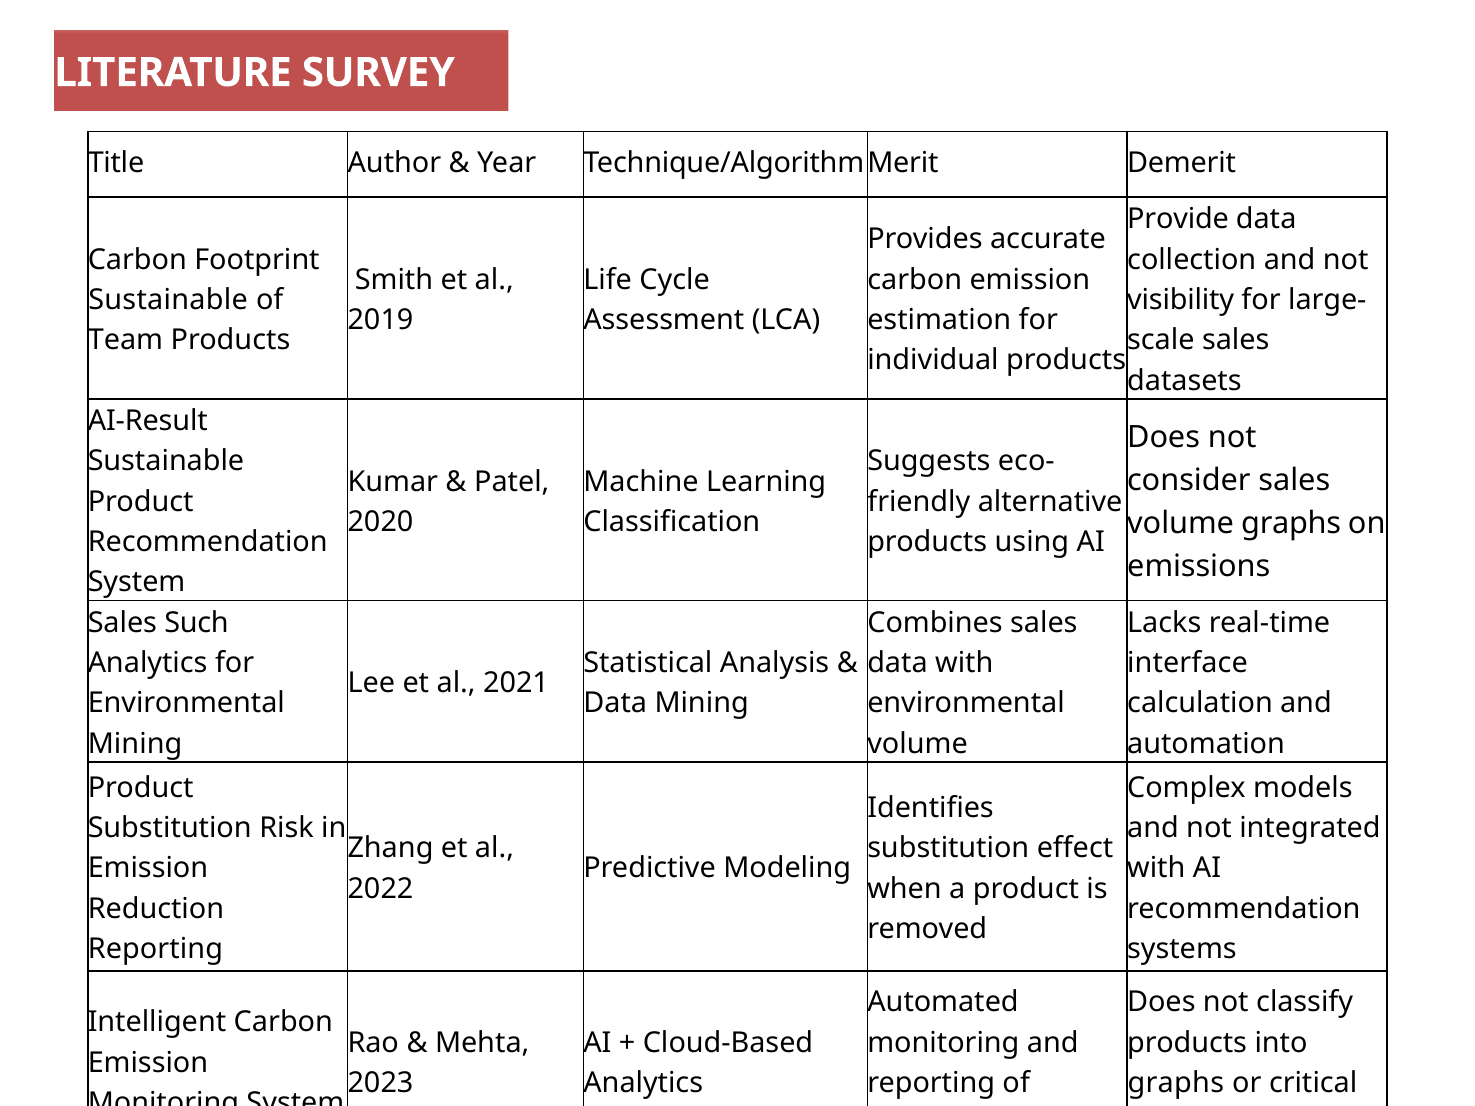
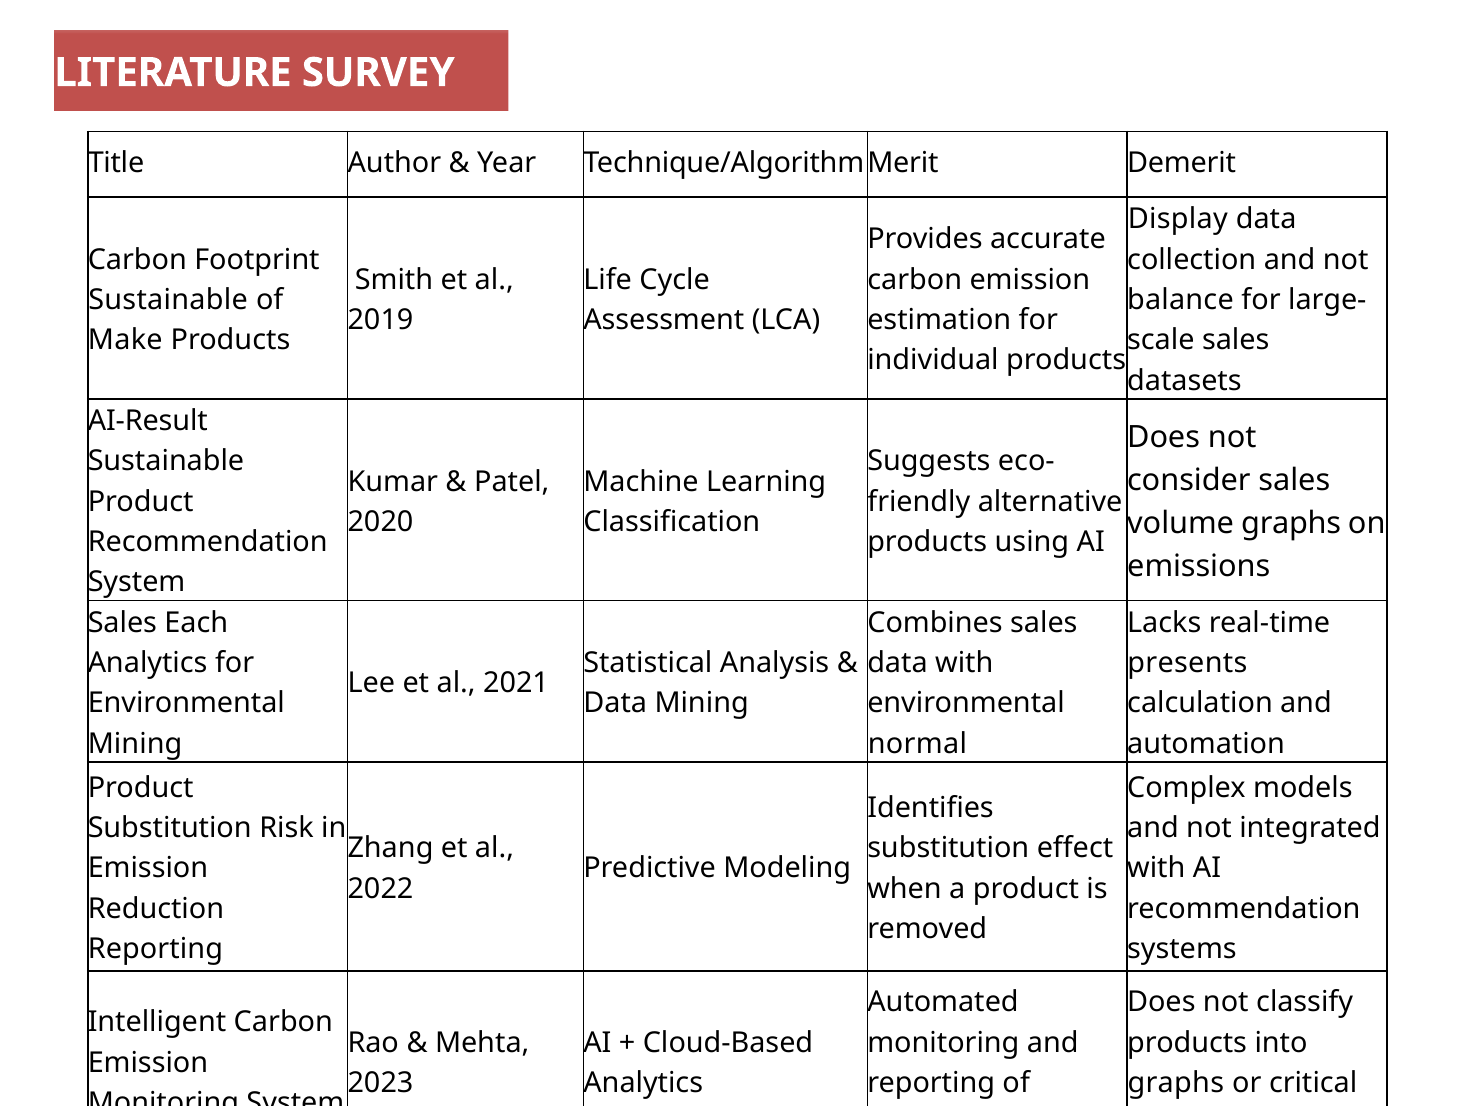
Provide: Provide -> Display
visibility: visibility -> balance
Team: Team -> Make
Such: Such -> Each
interface: interface -> presents
volume at (918, 744): volume -> normal
